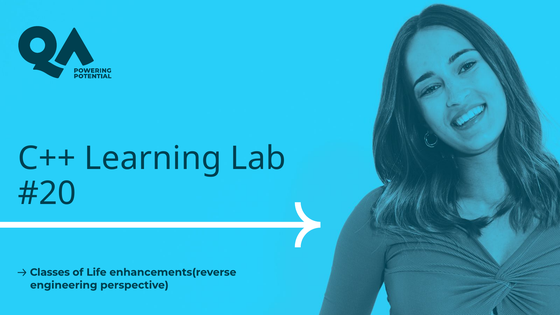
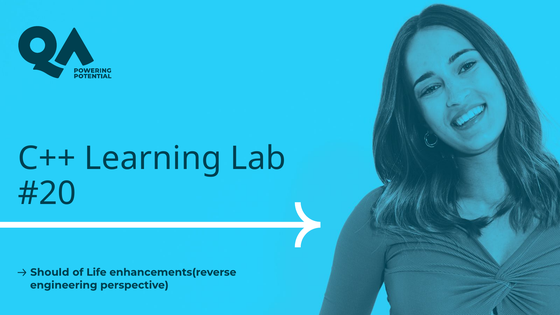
Classes: Classes -> Should
